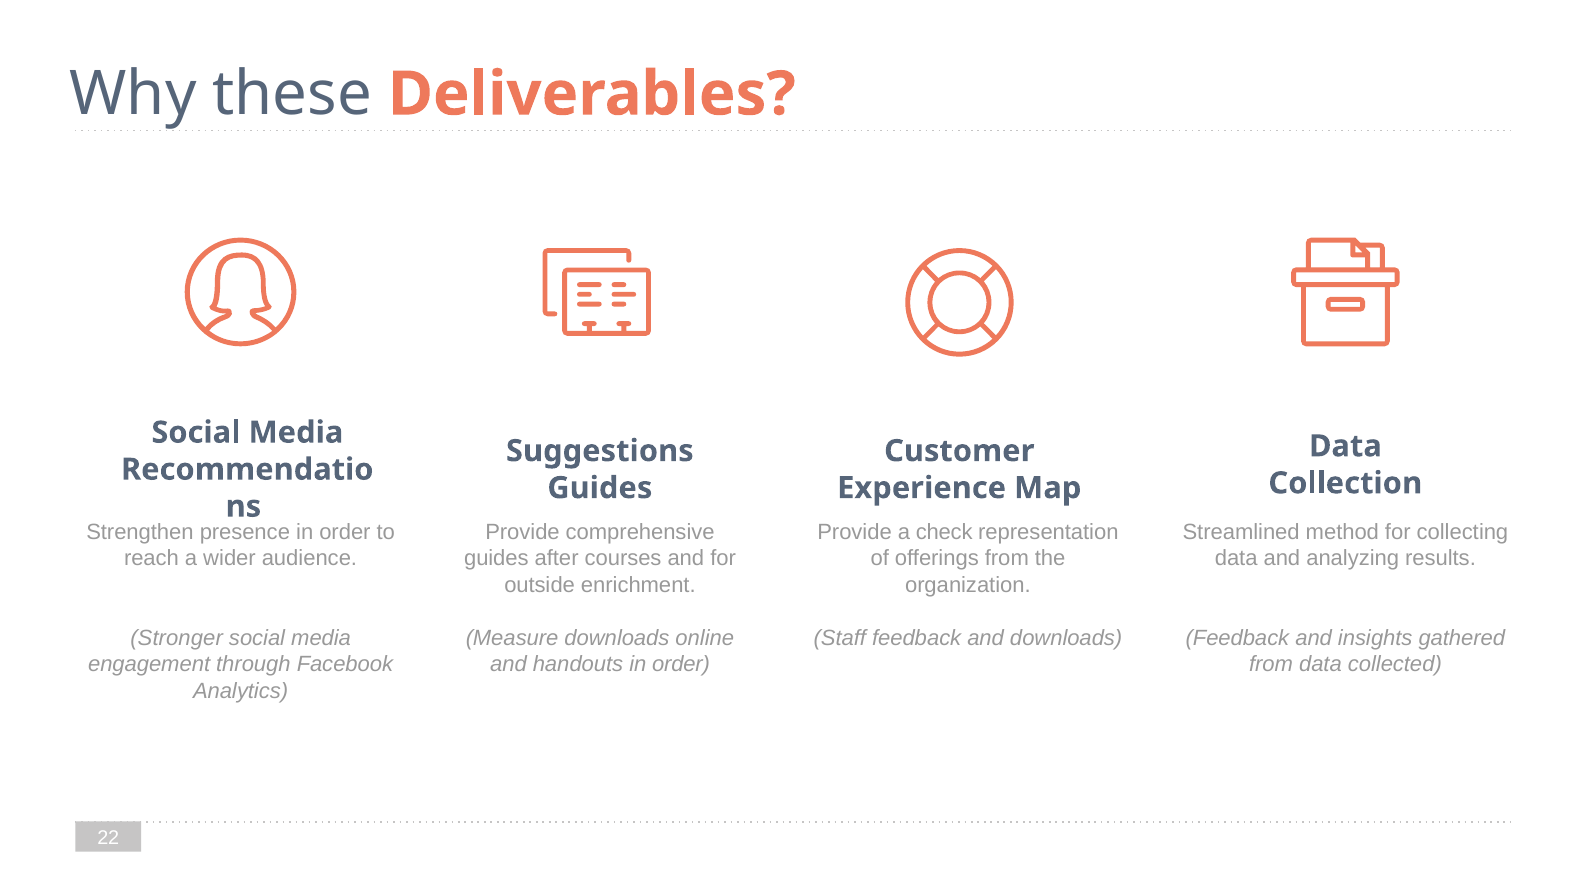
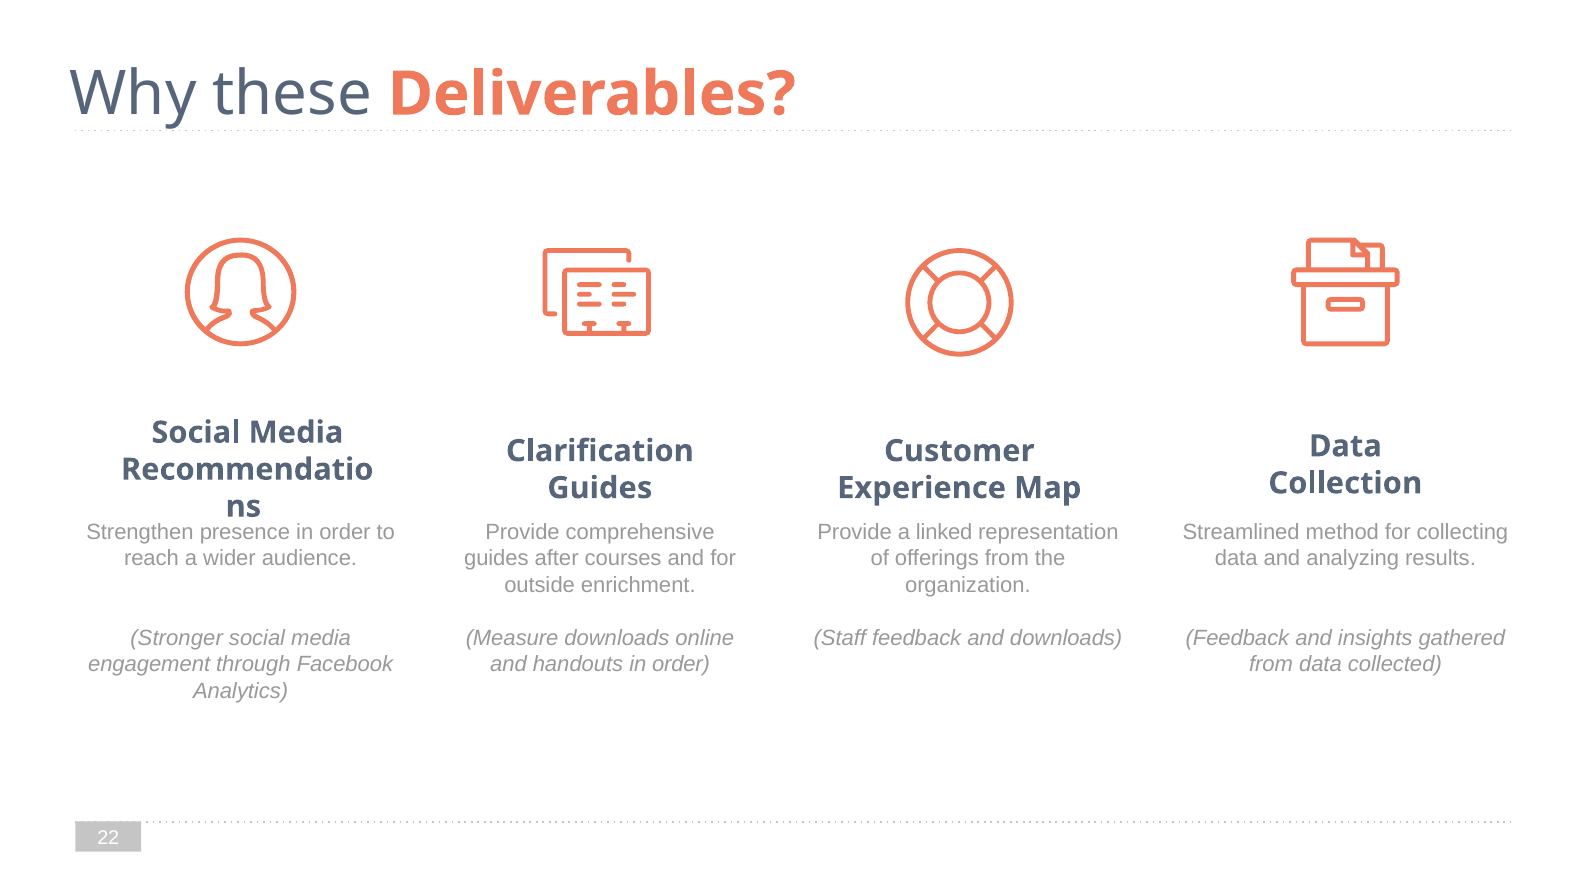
Suggestions: Suggestions -> Clarification
check: check -> linked
